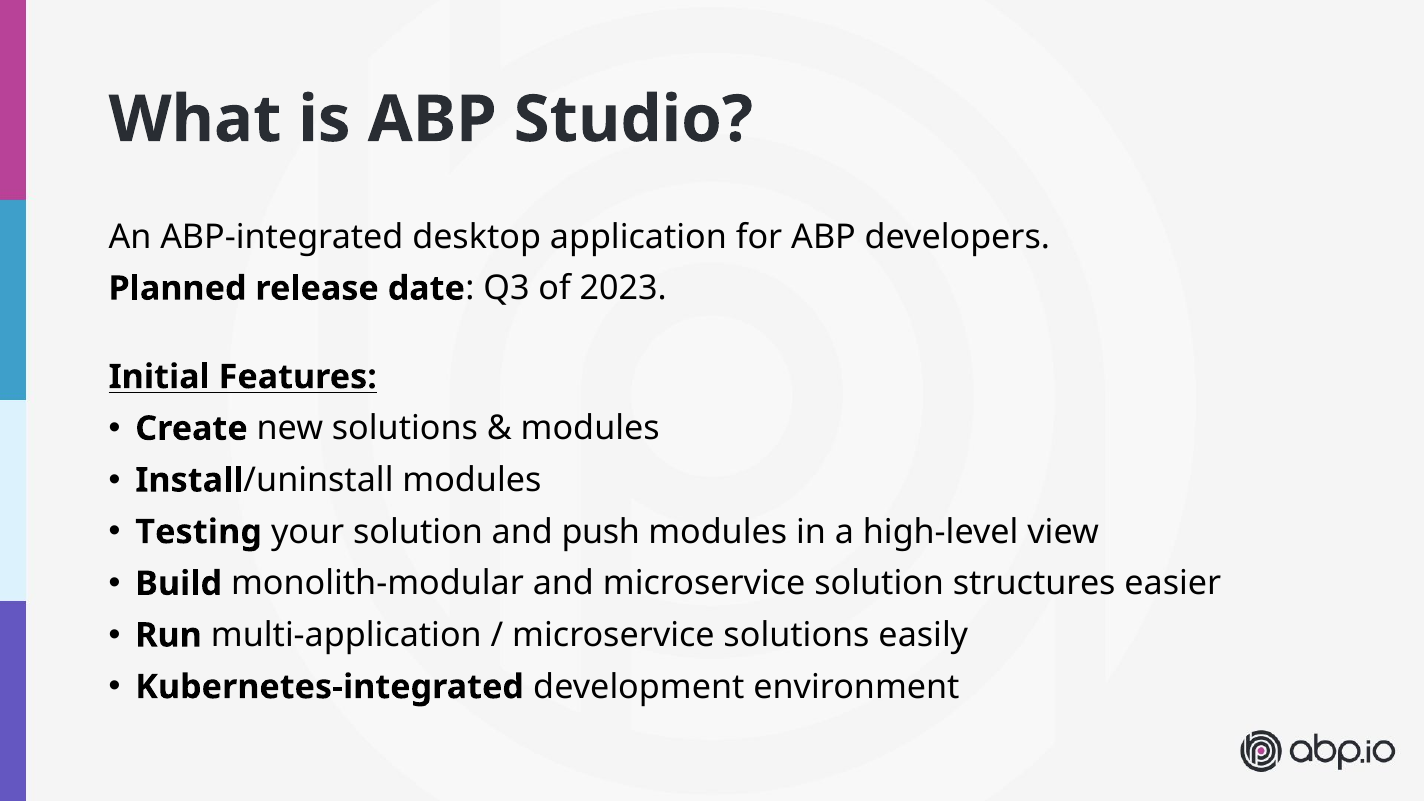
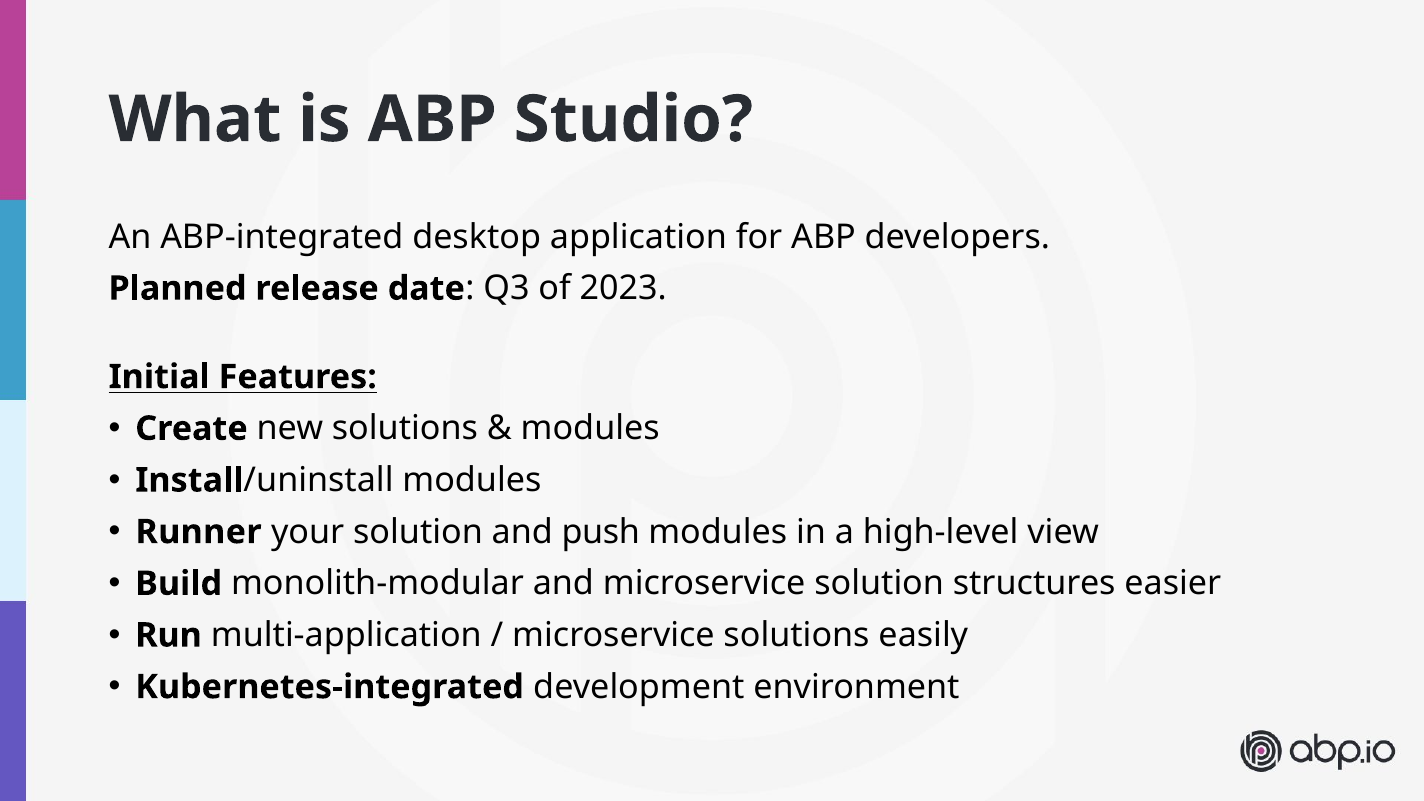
Testing: Testing -> Runner
